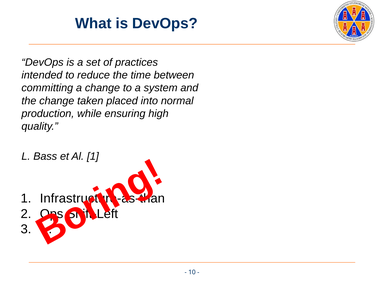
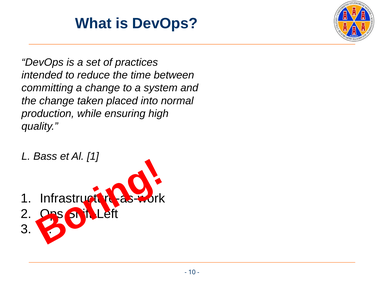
Infrastructure-as-than: Infrastructure-as-than -> Infrastructure-as-work
